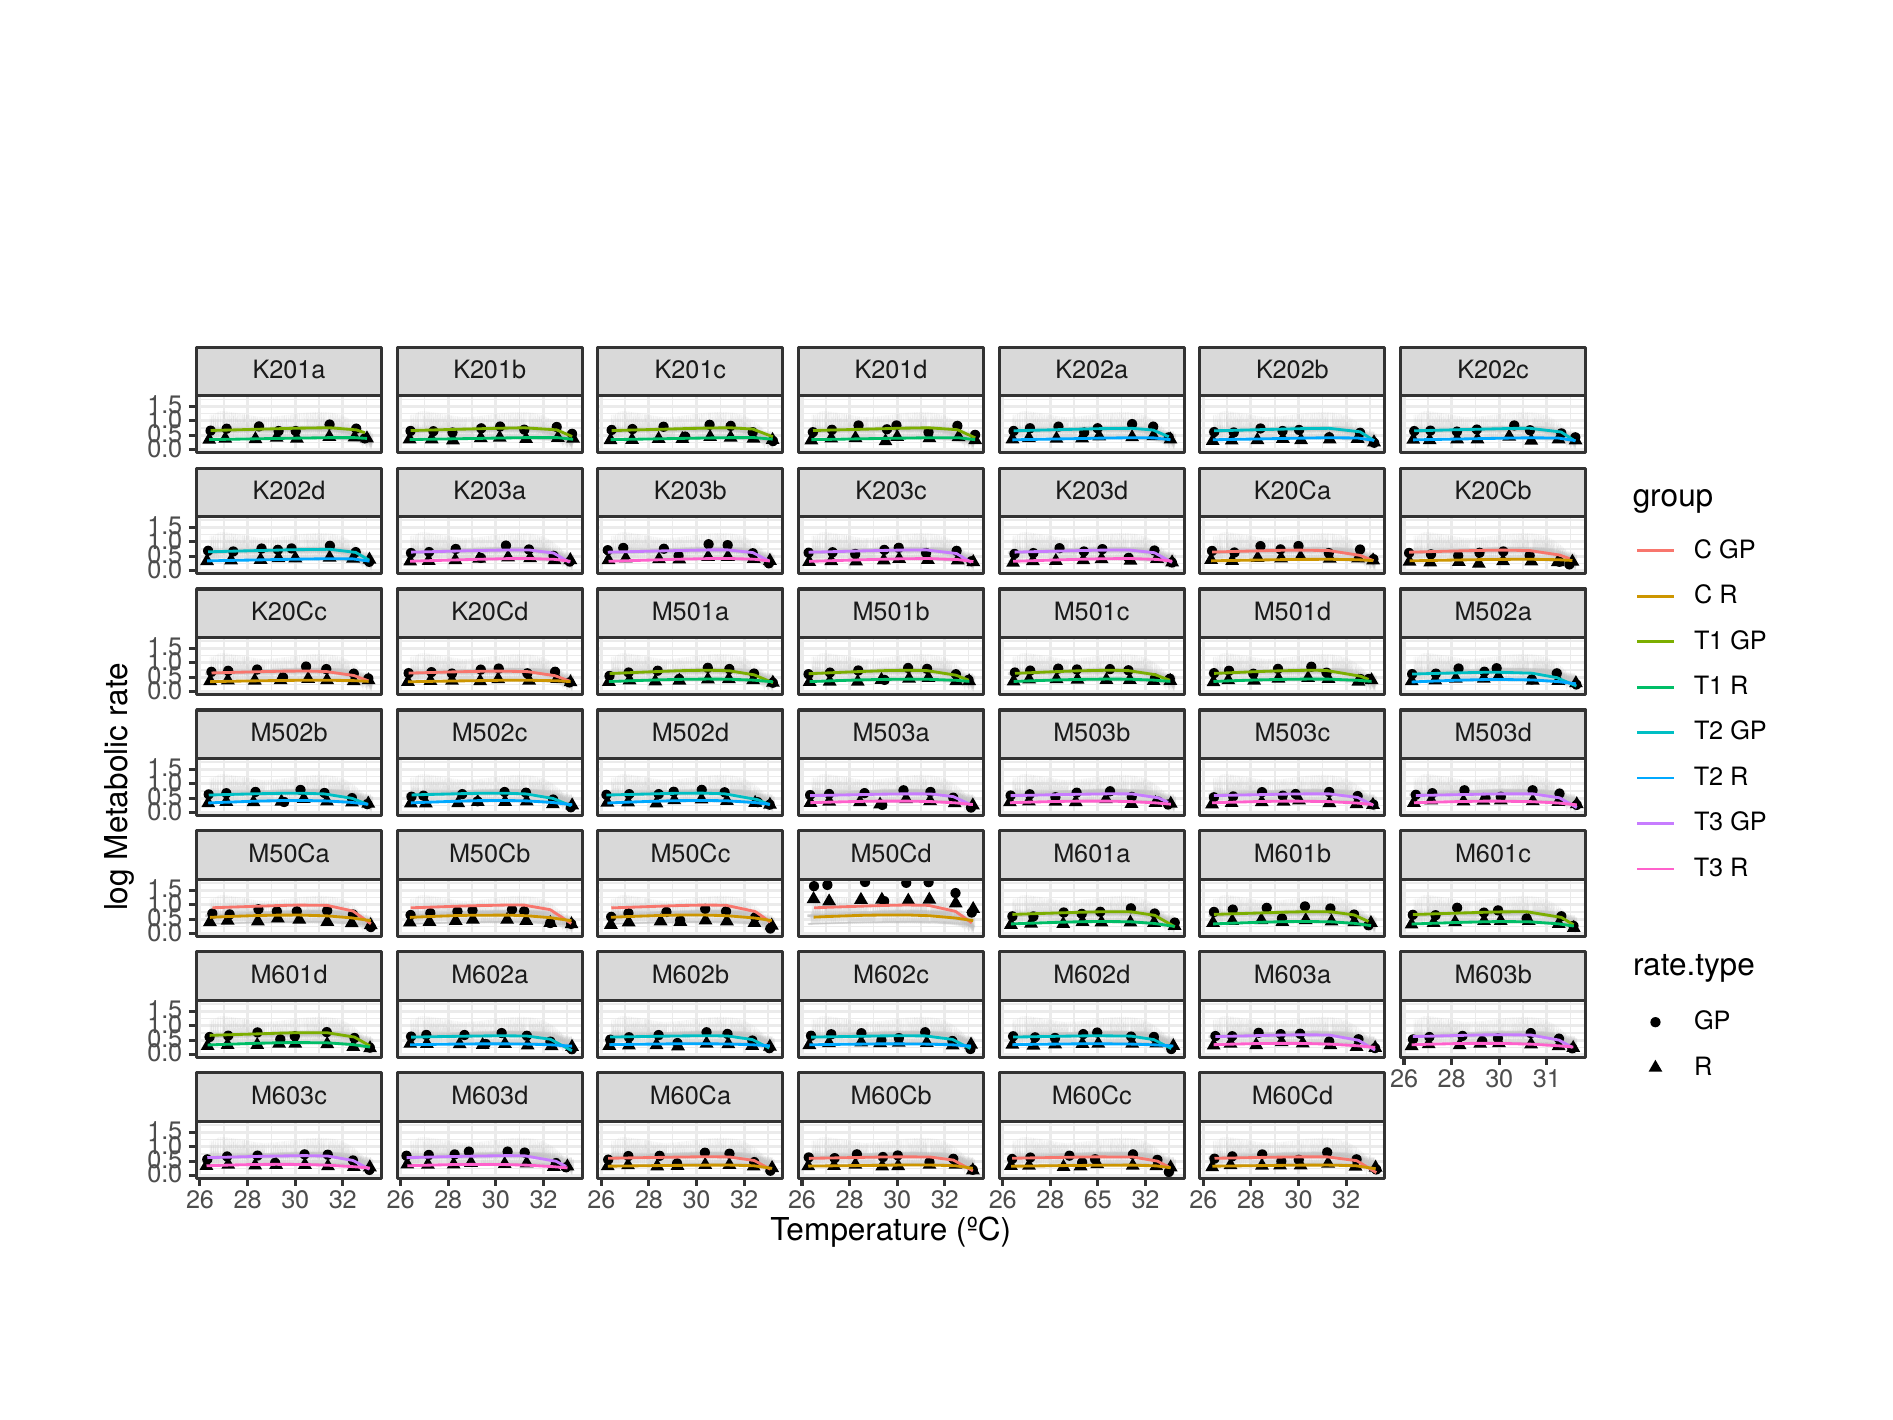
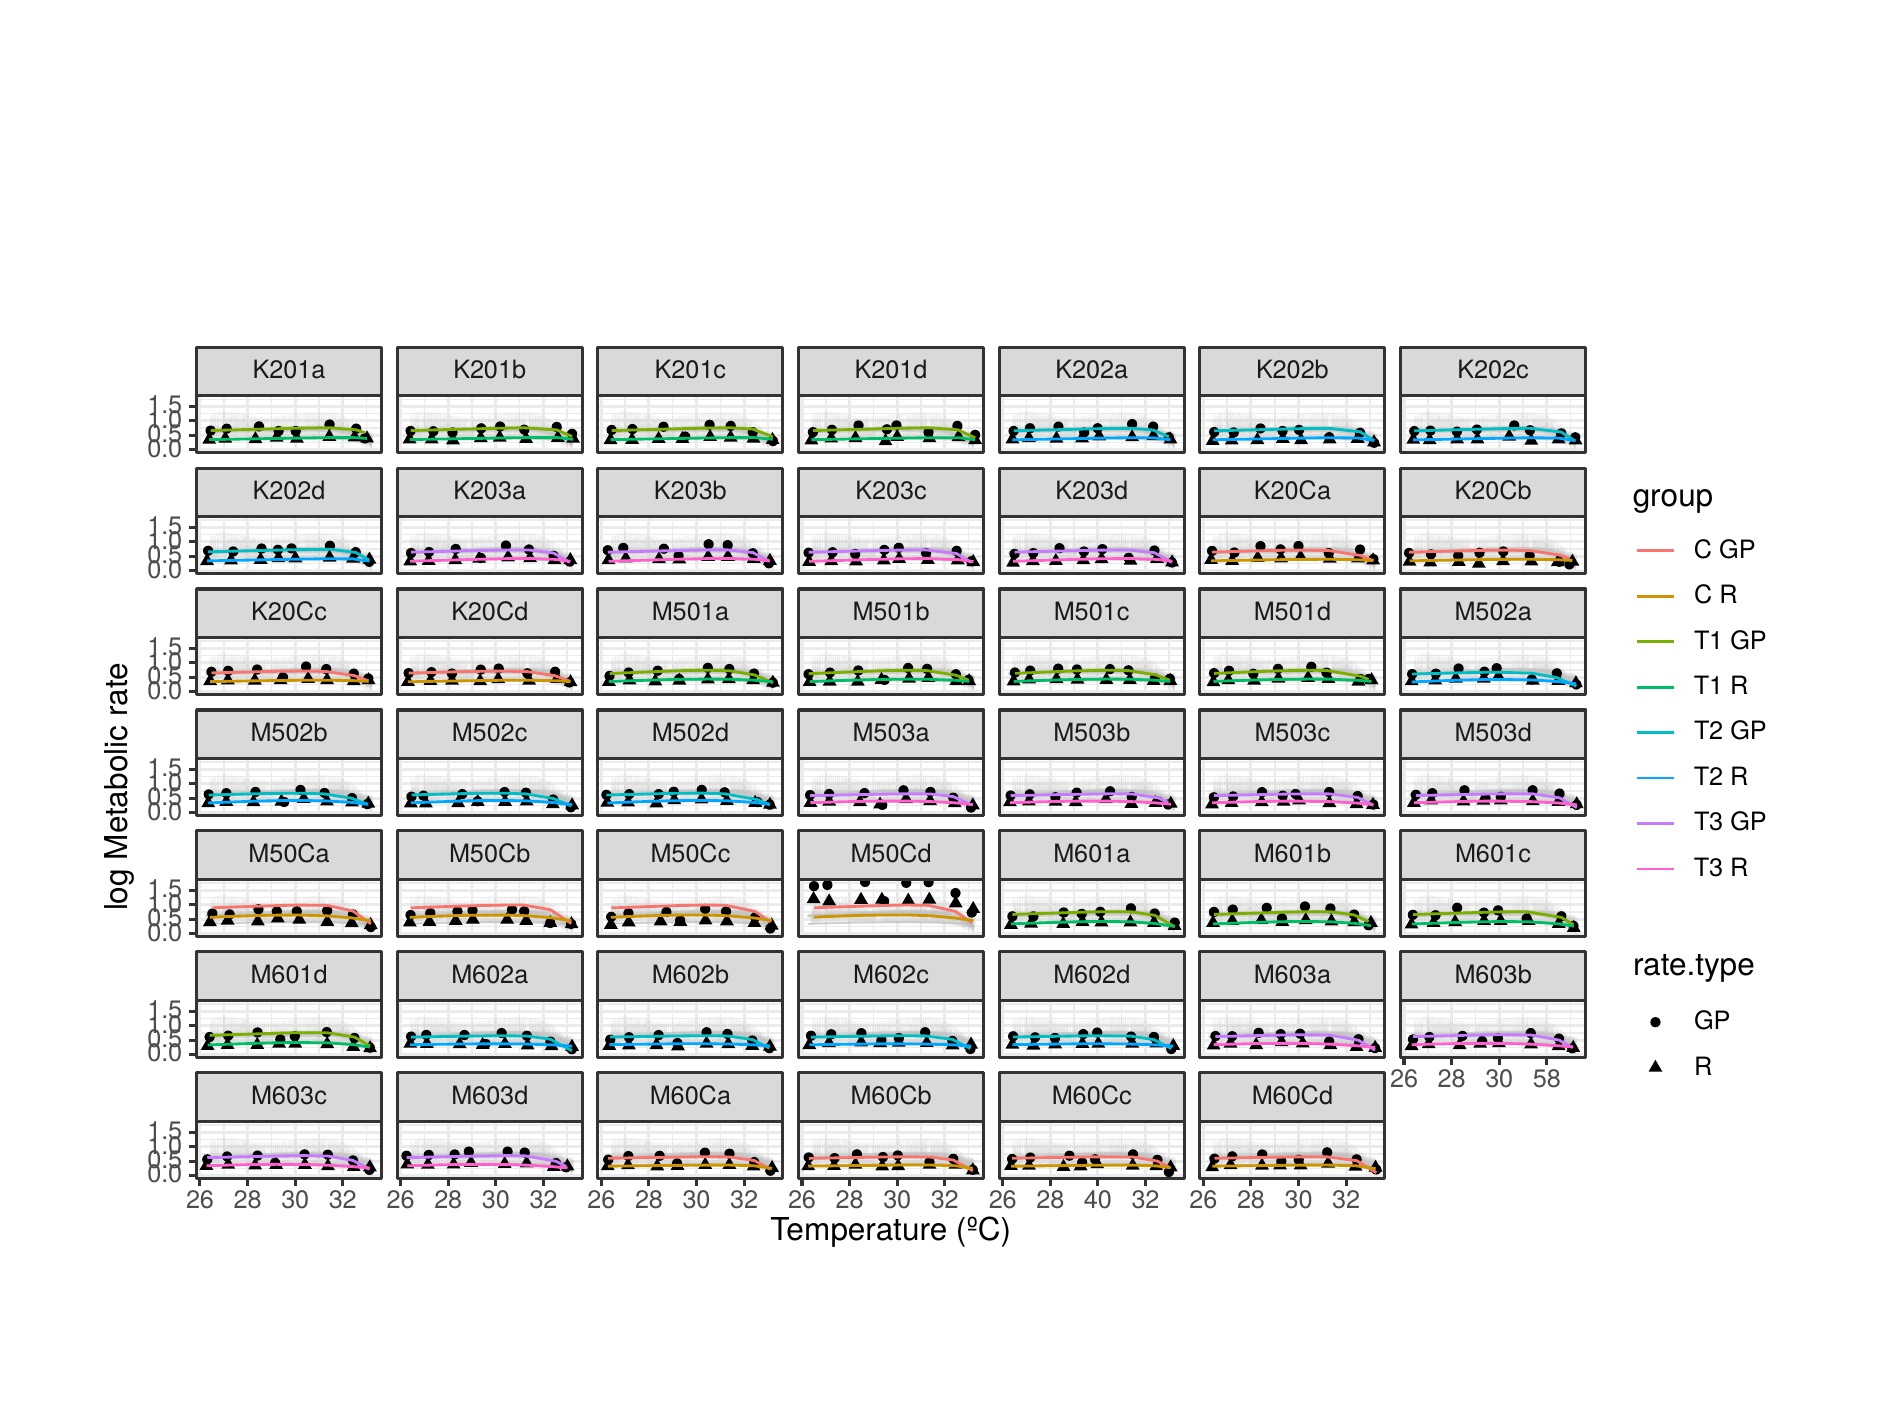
31: 31 -> 58
65: 65 -> 40
